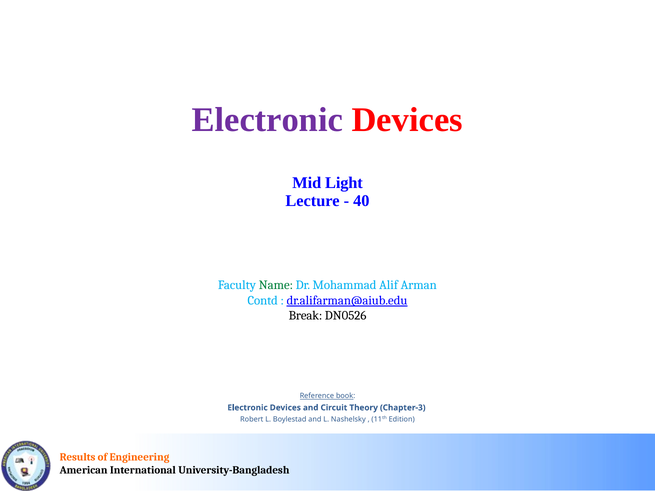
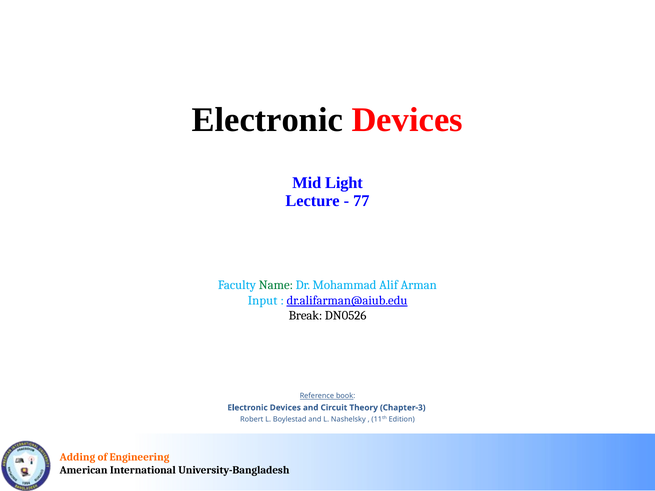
Electronic at (267, 120) colour: purple -> black
40: 40 -> 77
Contd: Contd -> Input
Results: Results -> Adding
